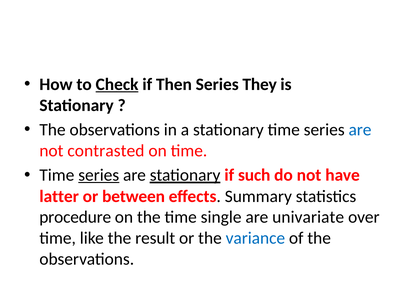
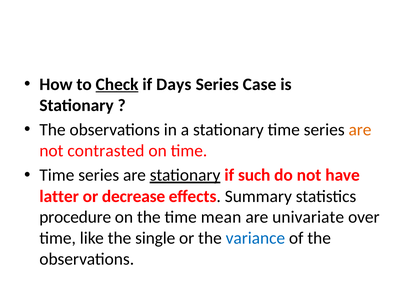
Then: Then -> Days
They: They -> Case
are at (360, 130) colour: blue -> orange
series at (99, 175) underline: present -> none
between: between -> decrease
single: single -> mean
result: result -> single
